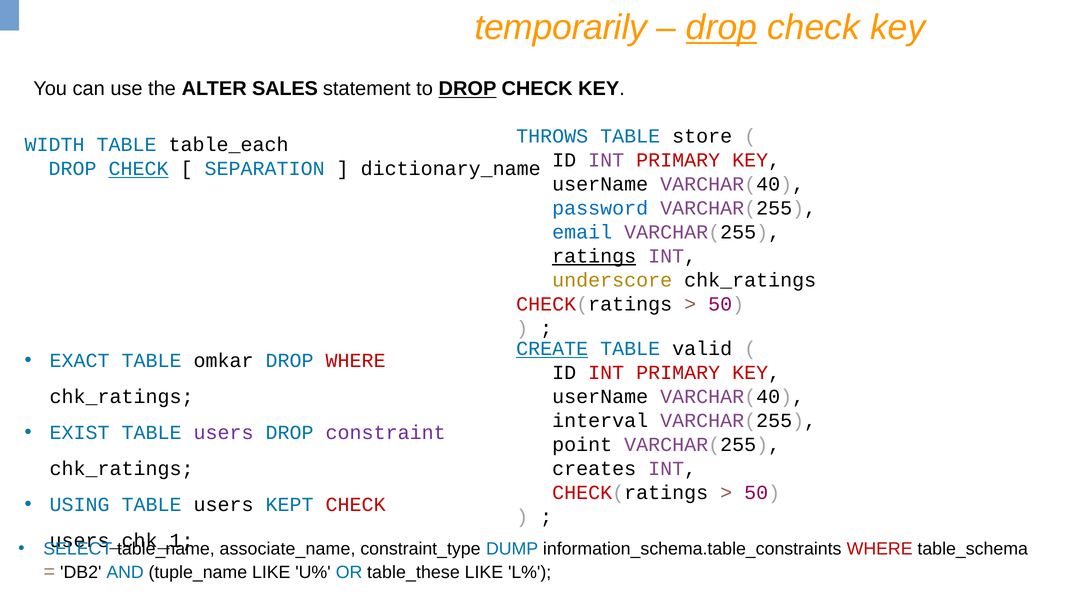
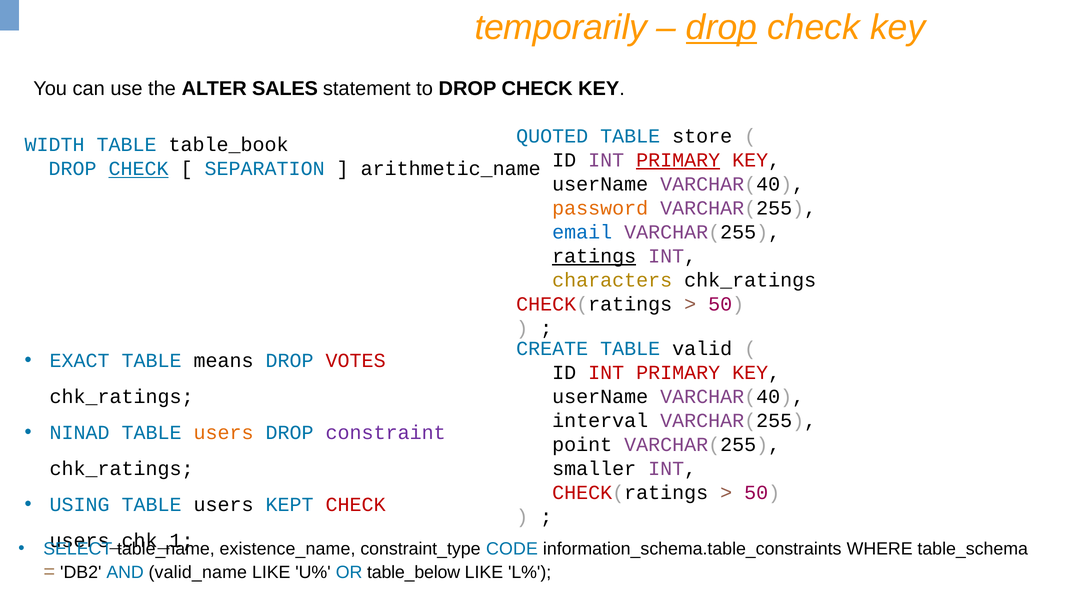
DROP at (467, 89) underline: present -> none
THROWS: THROWS -> QUOTED
table_each: table_each -> table_book
PRIMARY at (678, 160) underline: none -> present
dictionary_name: dictionary_name -> arithmetic_name
password colour: blue -> orange
underscore: underscore -> characters
CREATE underline: present -> none
omkar: omkar -> means
DROP WHERE: WHERE -> VOTES
EXIST: EXIST -> NINAD
users at (224, 433) colour: purple -> orange
creates: creates -> smaller
associate_name: associate_name -> existence_name
DUMP: DUMP -> CODE
WHERE at (880, 549) colour: red -> black
tuple_name: tuple_name -> valid_name
table_these: table_these -> table_below
